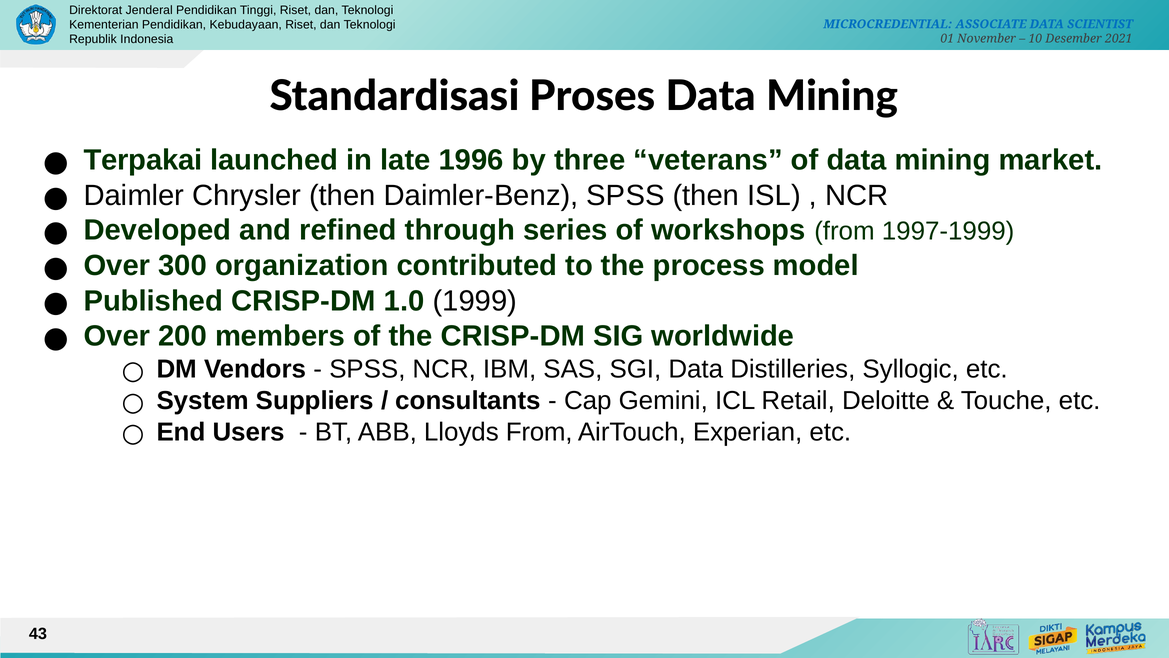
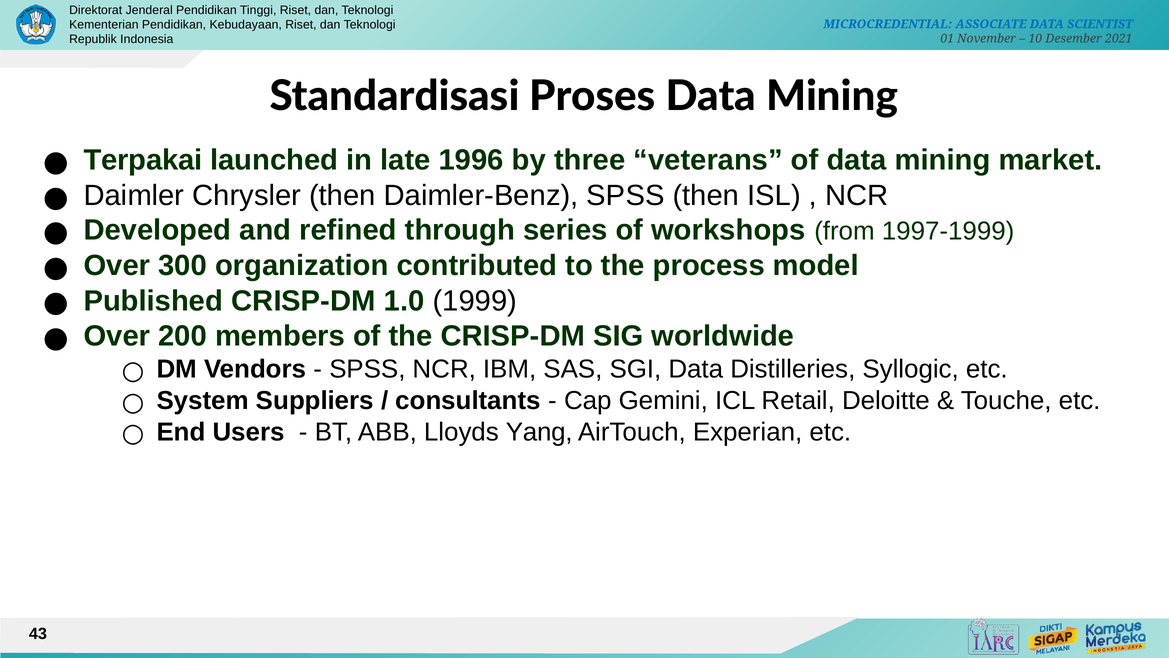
Lloyds From: From -> Yang
